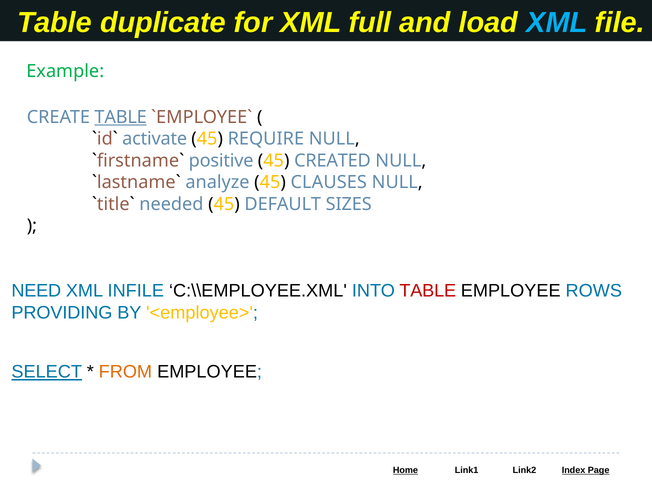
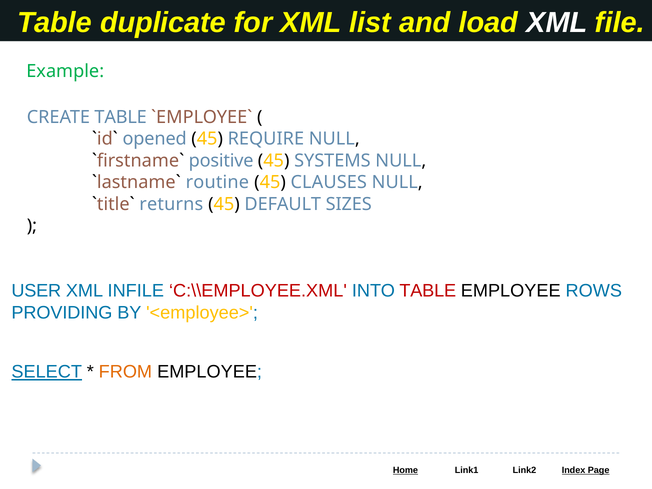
full: full -> list
XML at (557, 23) colour: light blue -> white
TABLE at (121, 117) underline: present -> none
activate: activate -> opened
CREATED: CREATED -> SYSTEMS
analyze: analyze -> routine
needed: needed -> returns
NEED: NEED -> USER
C:\\EMPLOYEE.XML colour: black -> red
